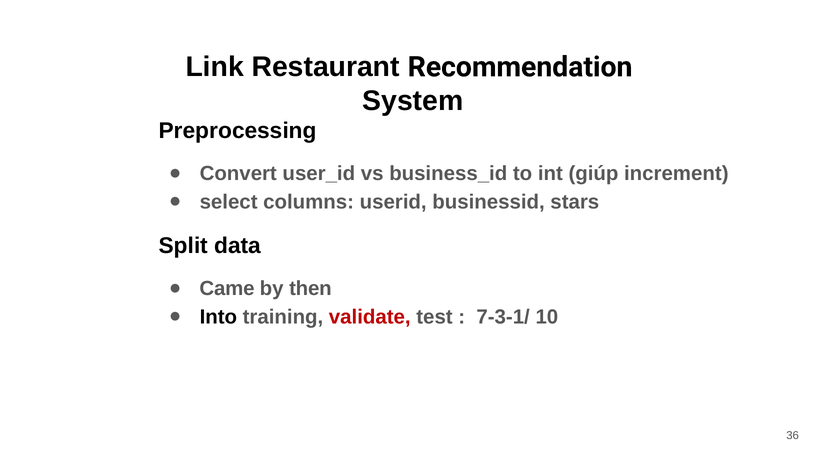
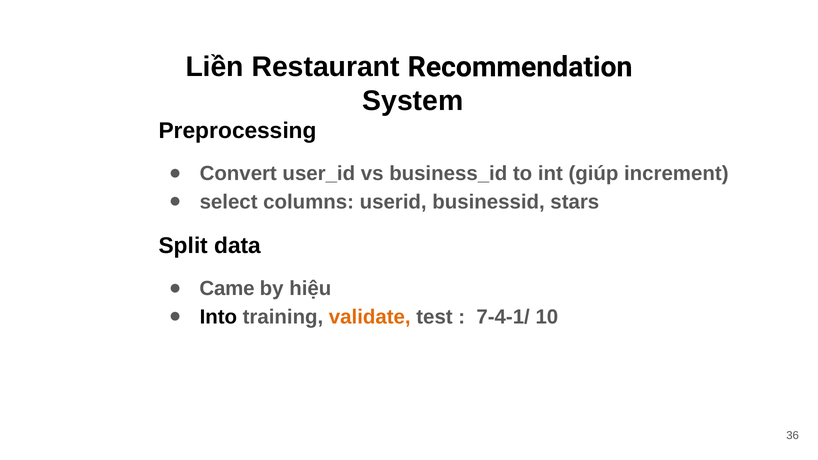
Link: Link -> Liền
then: then -> hiệu
validate colour: red -> orange
7-3-1/: 7-3-1/ -> 7-4-1/
